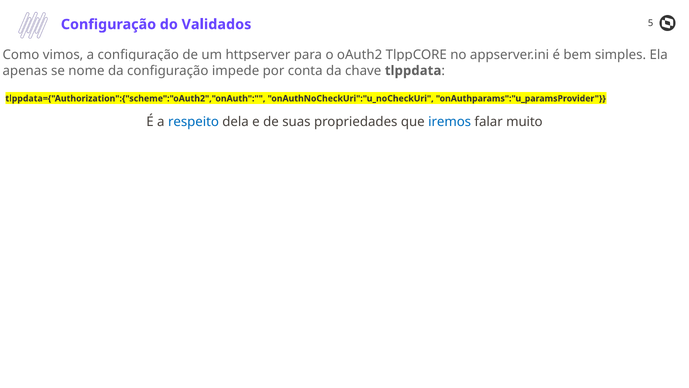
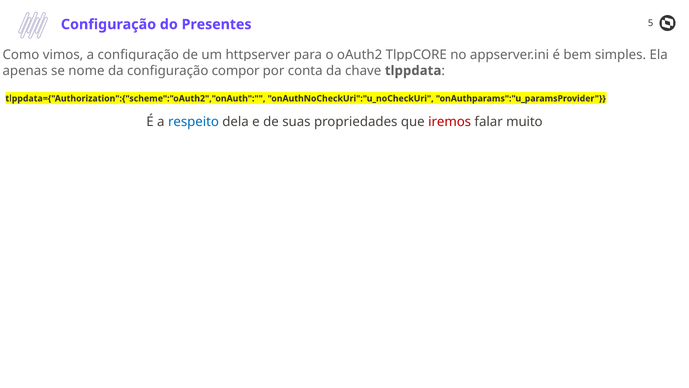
Validados: Validados -> Presentes
impede: impede -> compor
iremos colour: blue -> red
